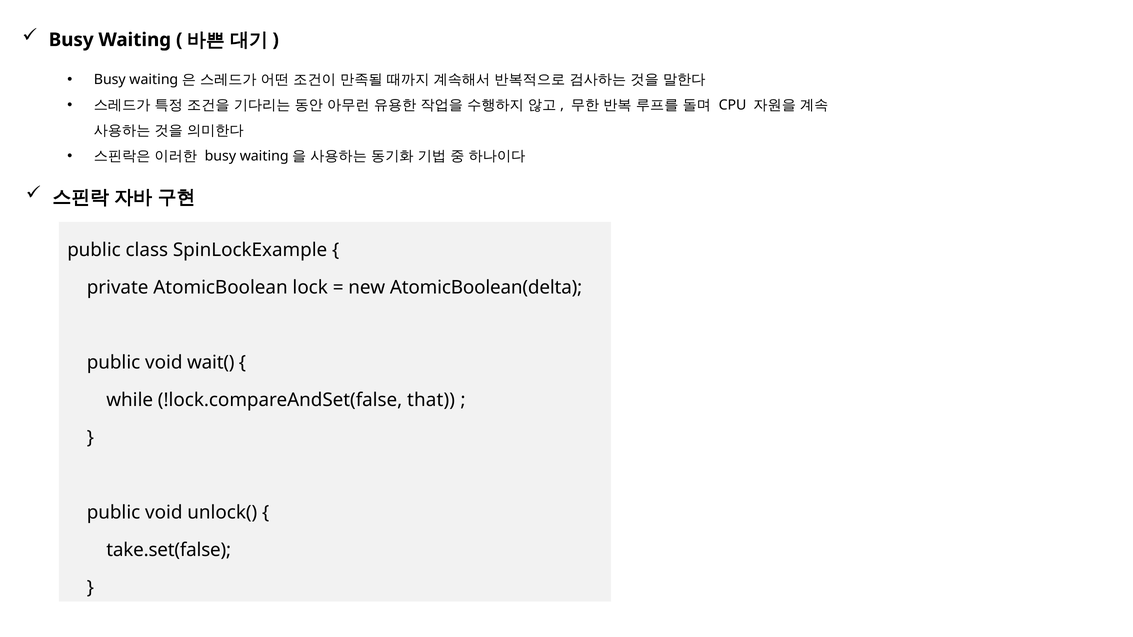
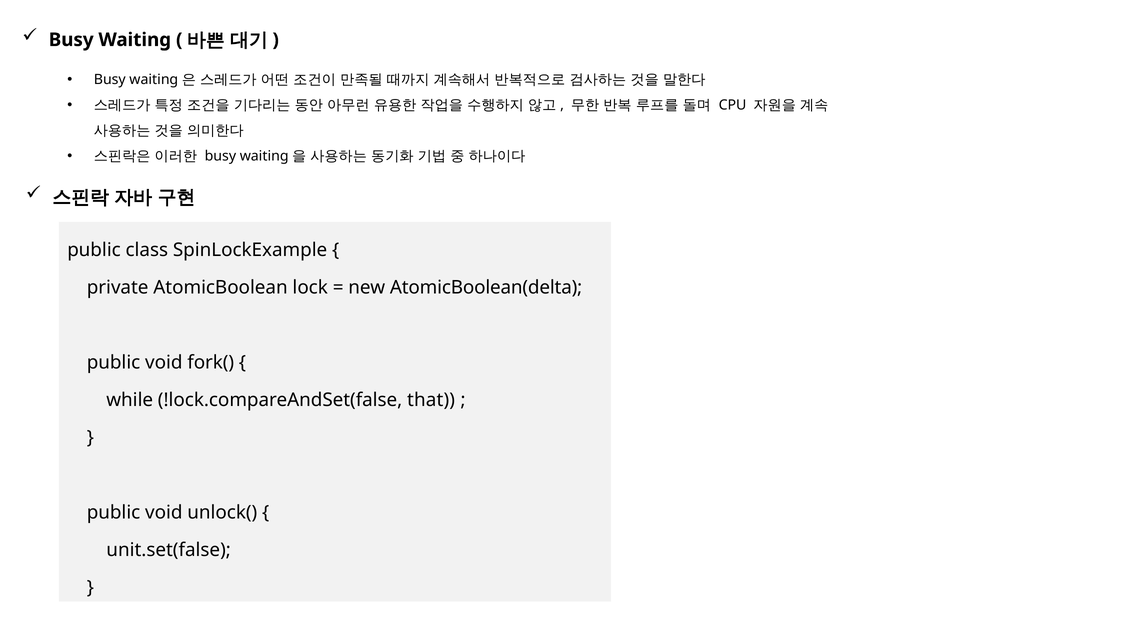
wait(: wait( -> fork(
take.set(false: take.set(false -> unit.set(false
